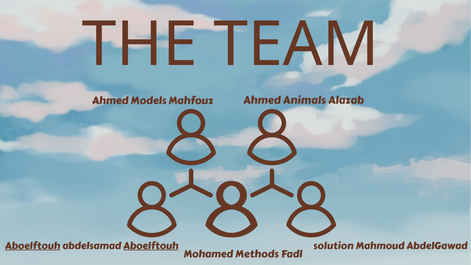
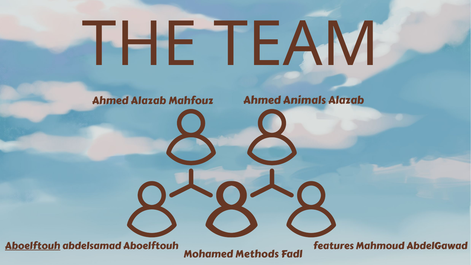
Ahmed Models: Models -> Alazab
Aboelftouh at (151, 246) underline: present -> none
solution: solution -> features
